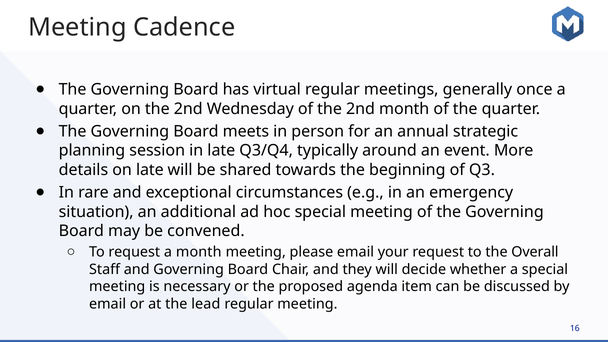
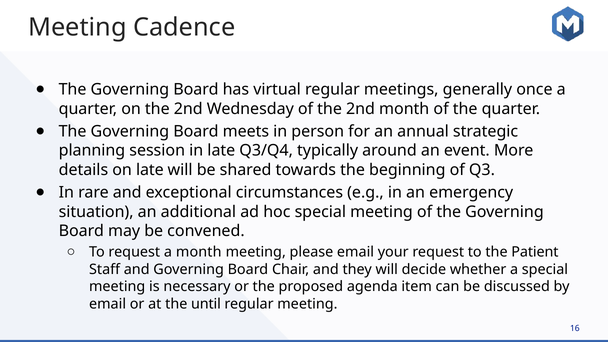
Overall: Overall -> Patient
lead: lead -> until
